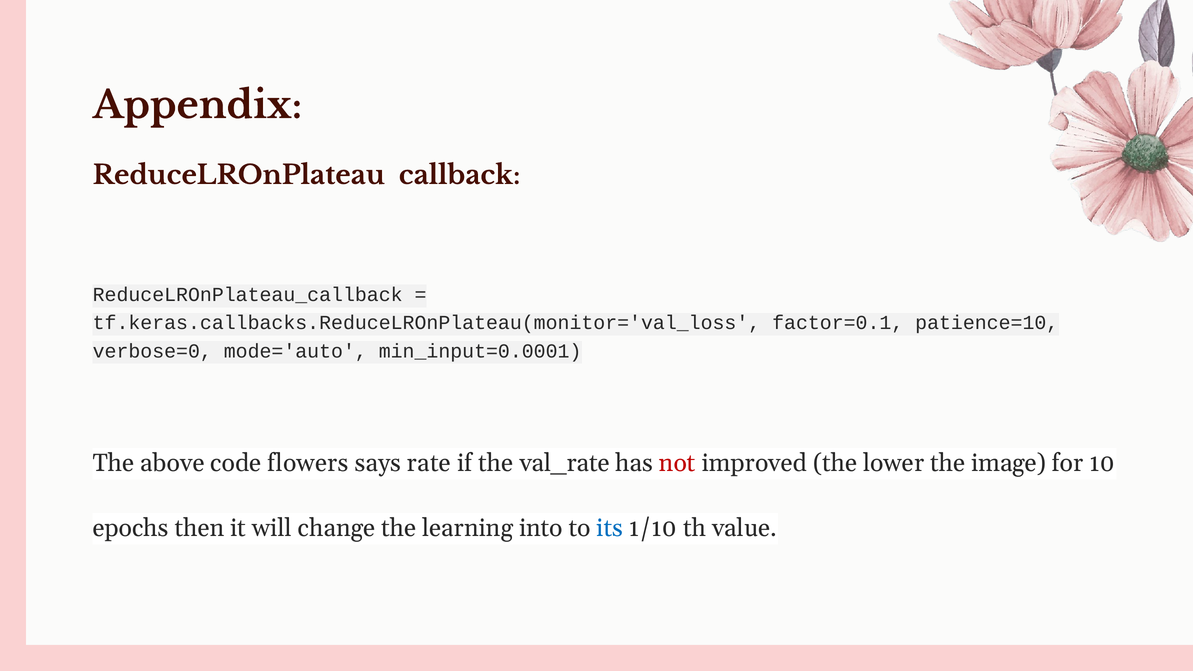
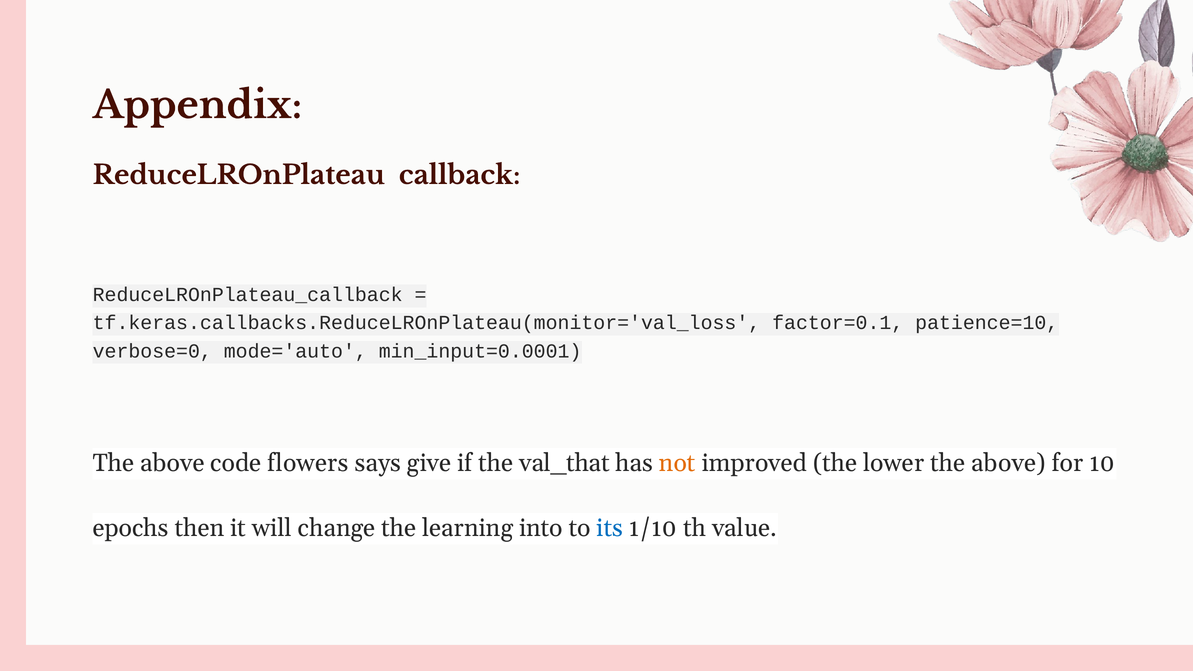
rate: rate -> give
val_rate: val_rate -> val_that
not colour: red -> orange
lower the image: image -> above
